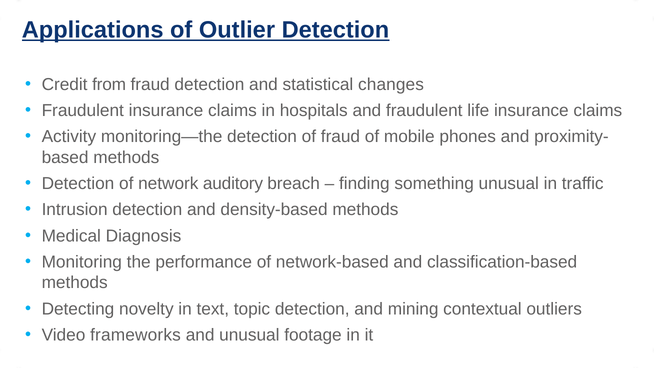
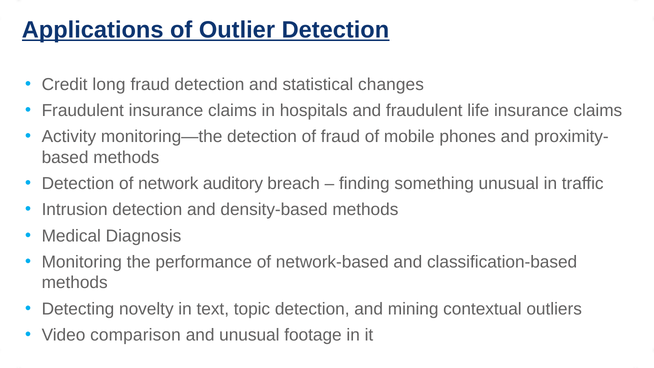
from: from -> long
frameworks: frameworks -> comparison
